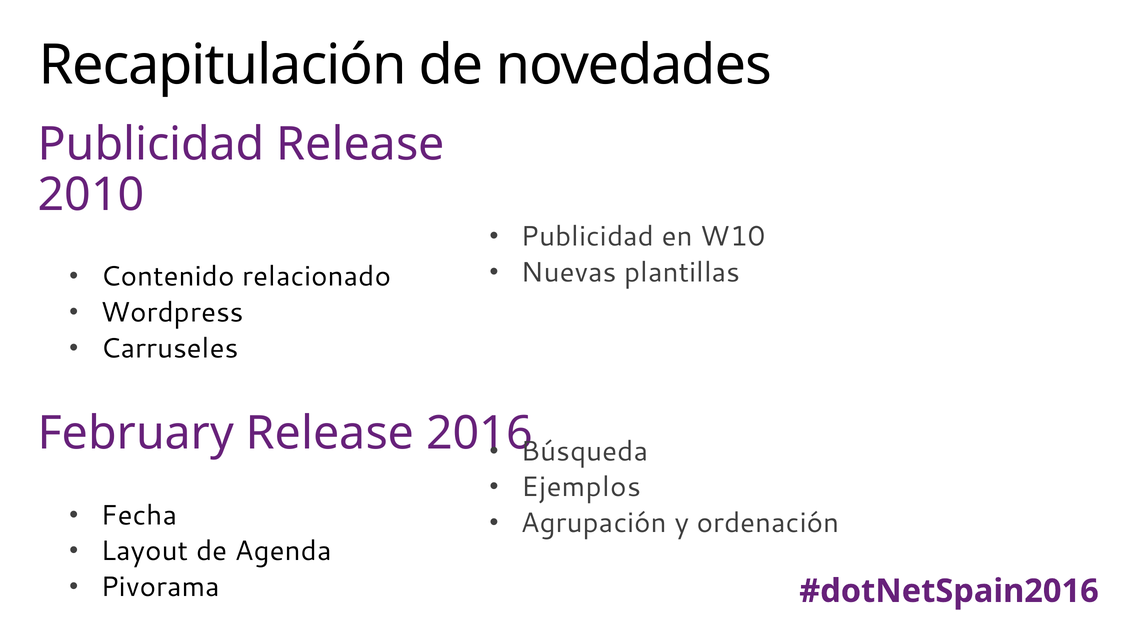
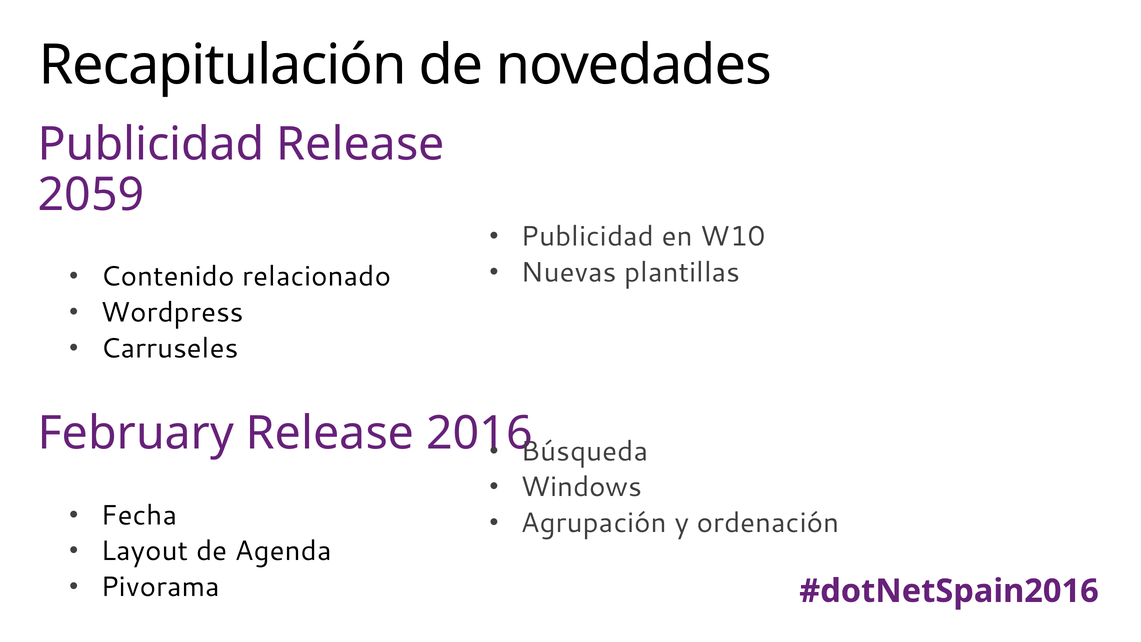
2010: 2010 -> 2059
Ejemplos: Ejemplos -> Windows
